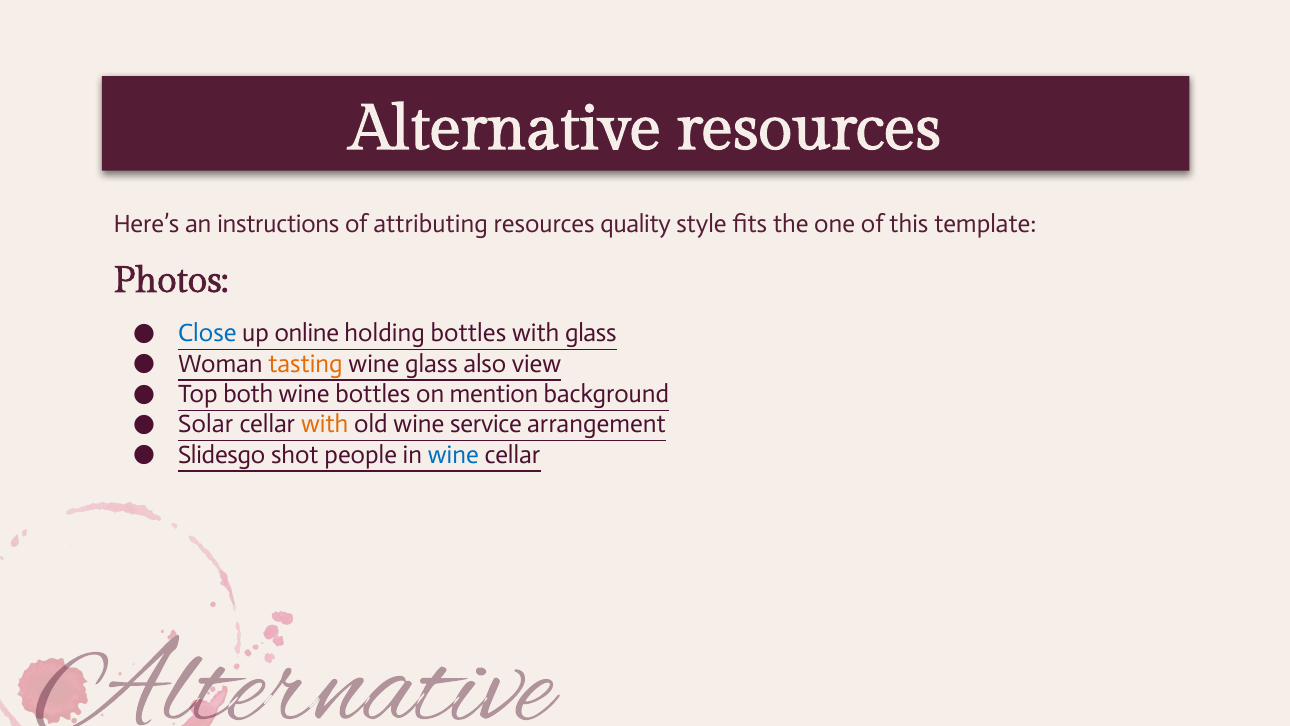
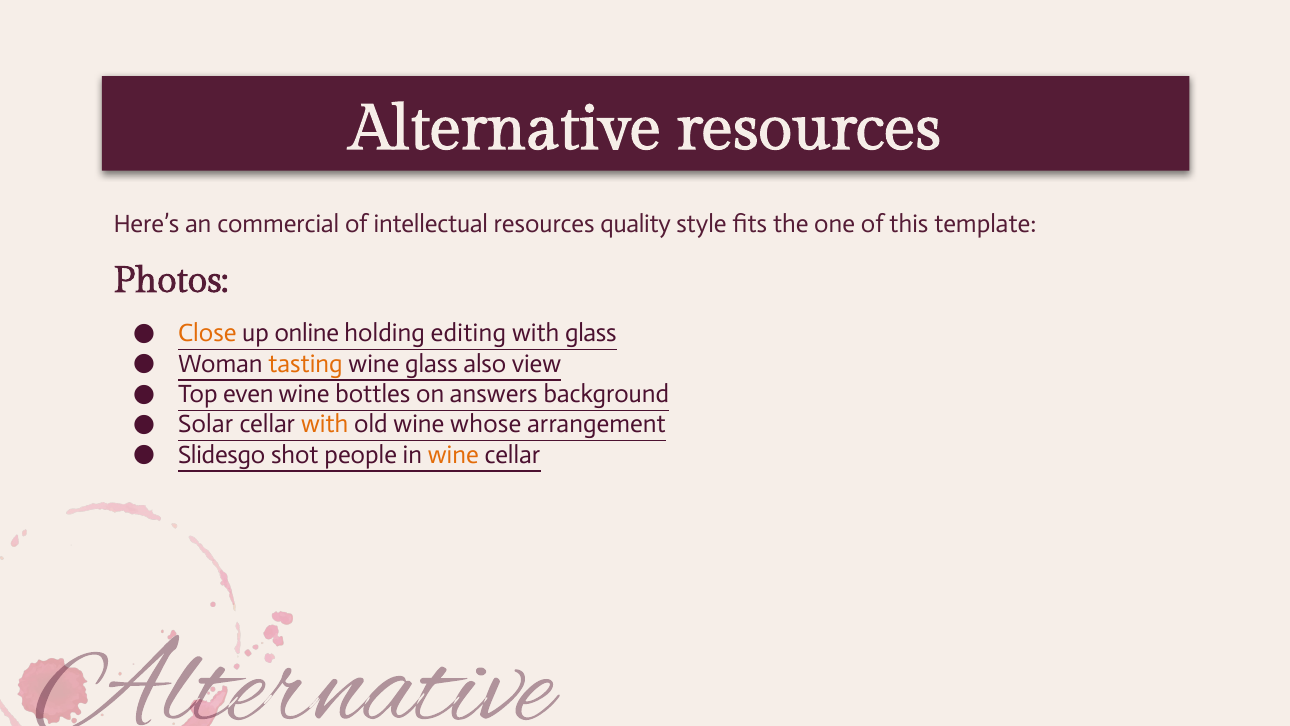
instructions: instructions -> commercial
attributing: attributing -> intellectual
Close colour: blue -> orange
holding bottles: bottles -> editing
both: both -> even
mention: mention -> answers
service: service -> whose
wine at (453, 455) colour: blue -> orange
